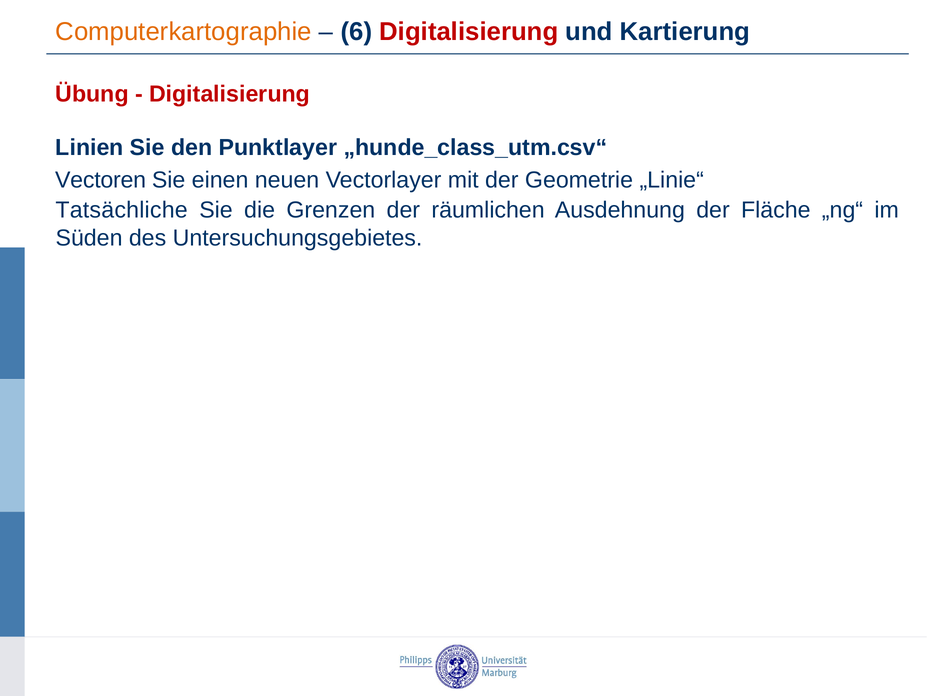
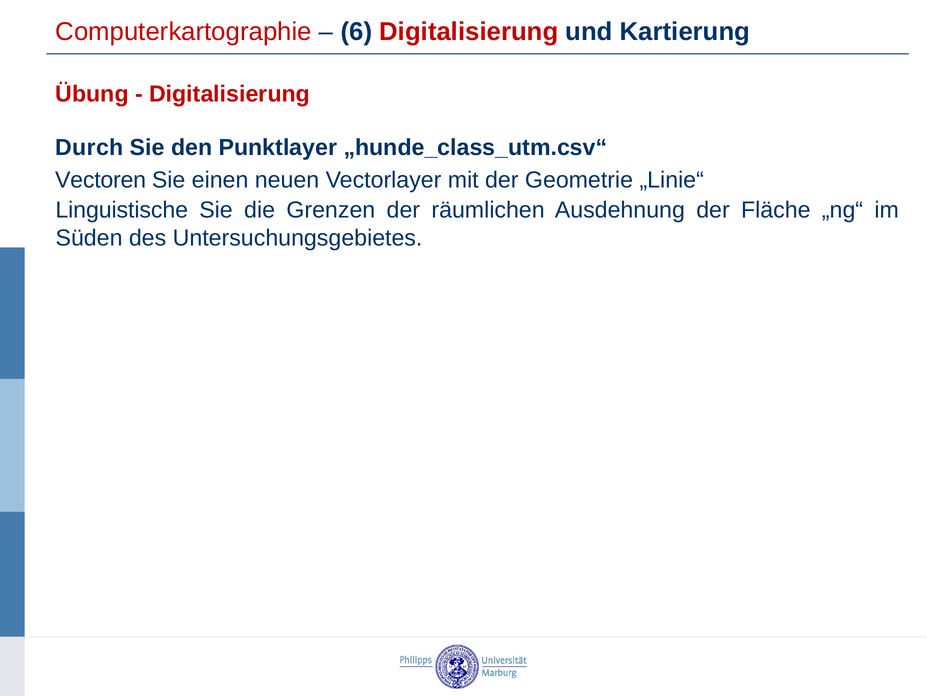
Computerkartographie colour: orange -> red
Linien: Linien -> Durch
Tatsächliche: Tatsächliche -> Linguistische
